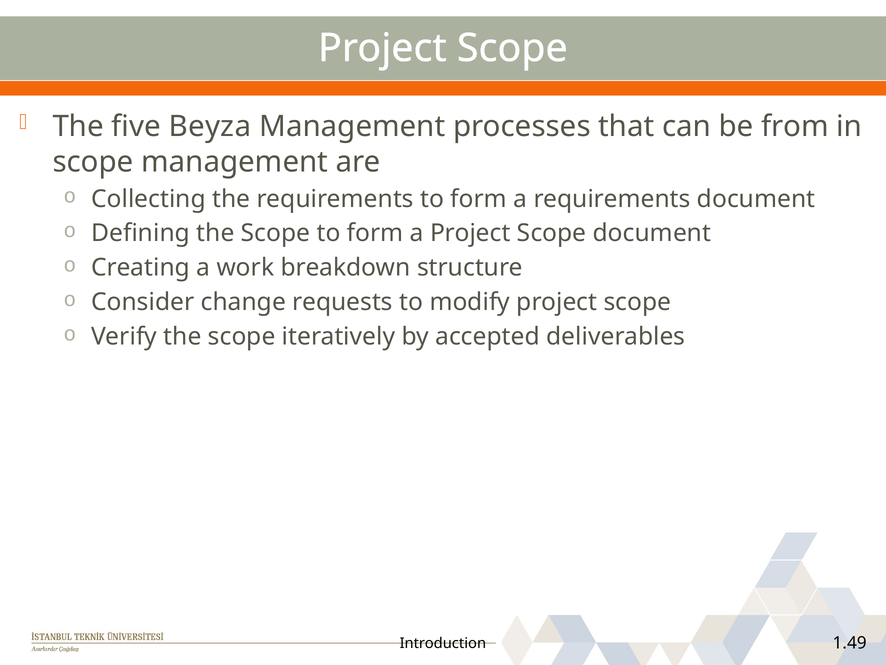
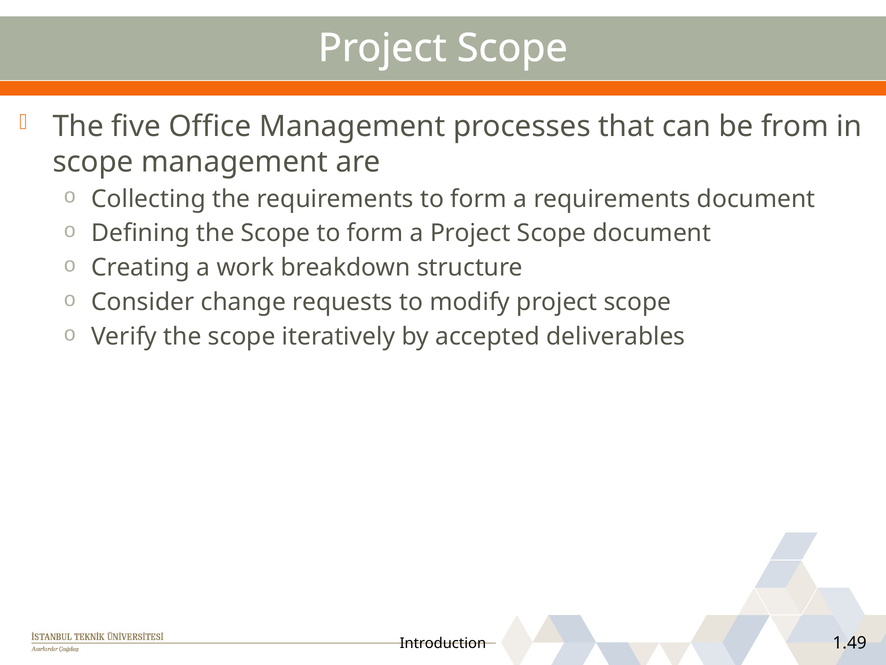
Beyza: Beyza -> Office
